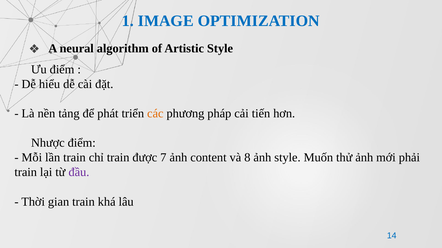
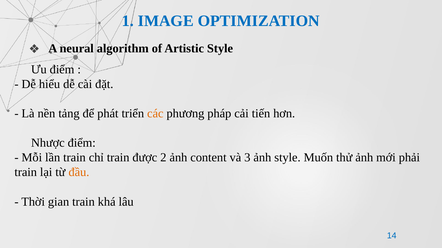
7: 7 -> 2
8: 8 -> 3
đầu colour: purple -> orange
